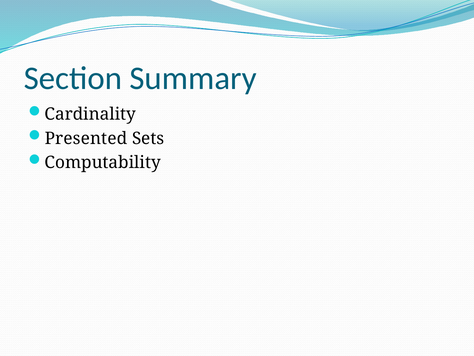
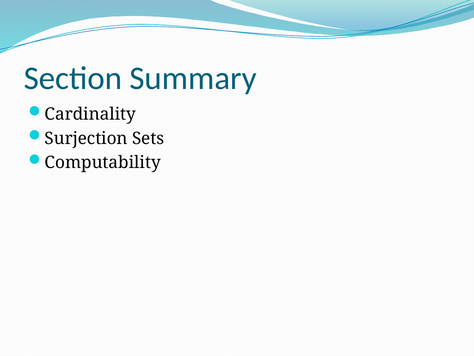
Presented: Presented -> Surjection
